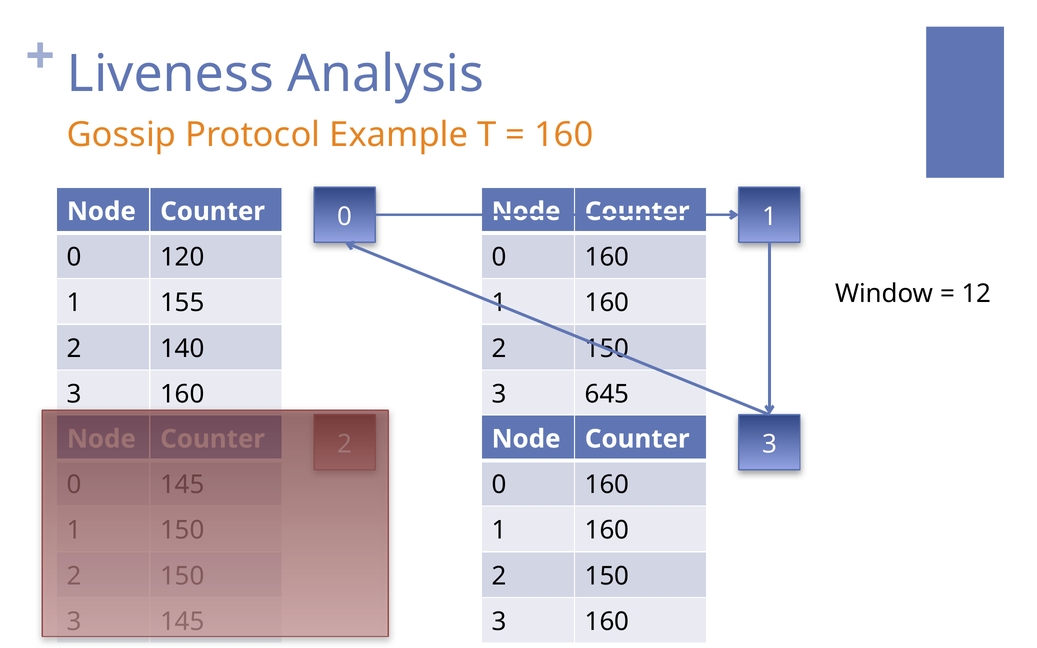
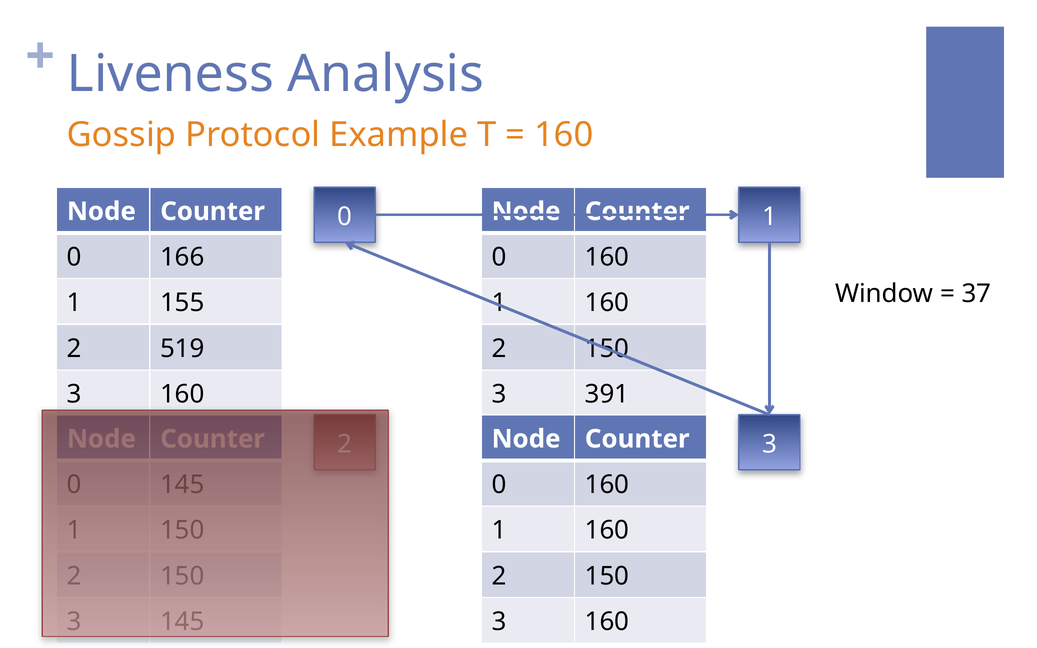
120: 120 -> 166
12: 12 -> 37
140: 140 -> 519
645: 645 -> 391
